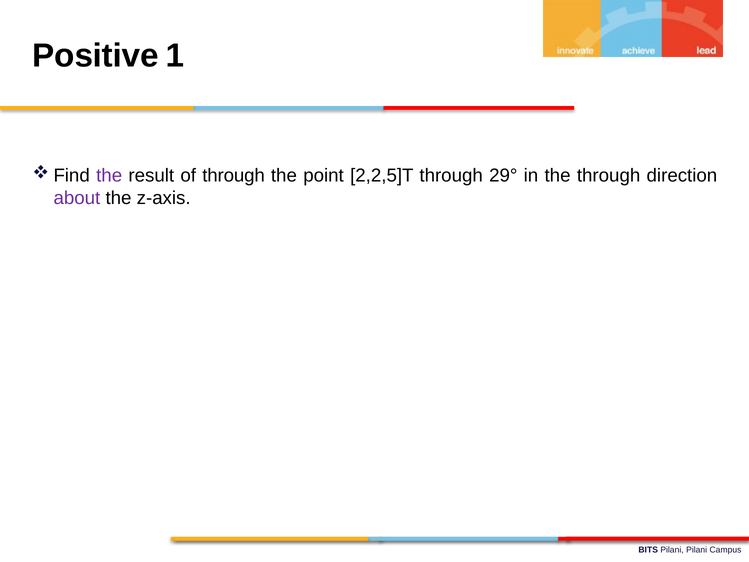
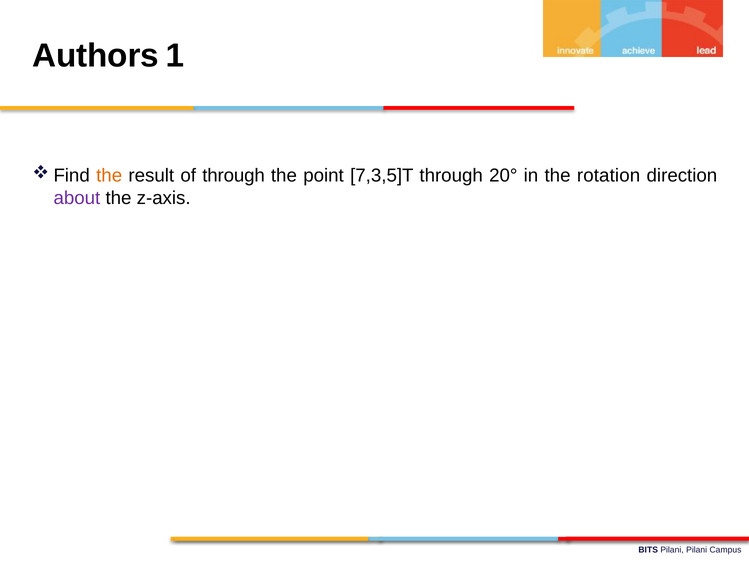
Positive: Positive -> Authors
the at (109, 175) colour: purple -> orange
2,2,5]T: 2,2,5]T -> 7,3,5]T
29°: 29° -> 20°
the through: through -> rotation
